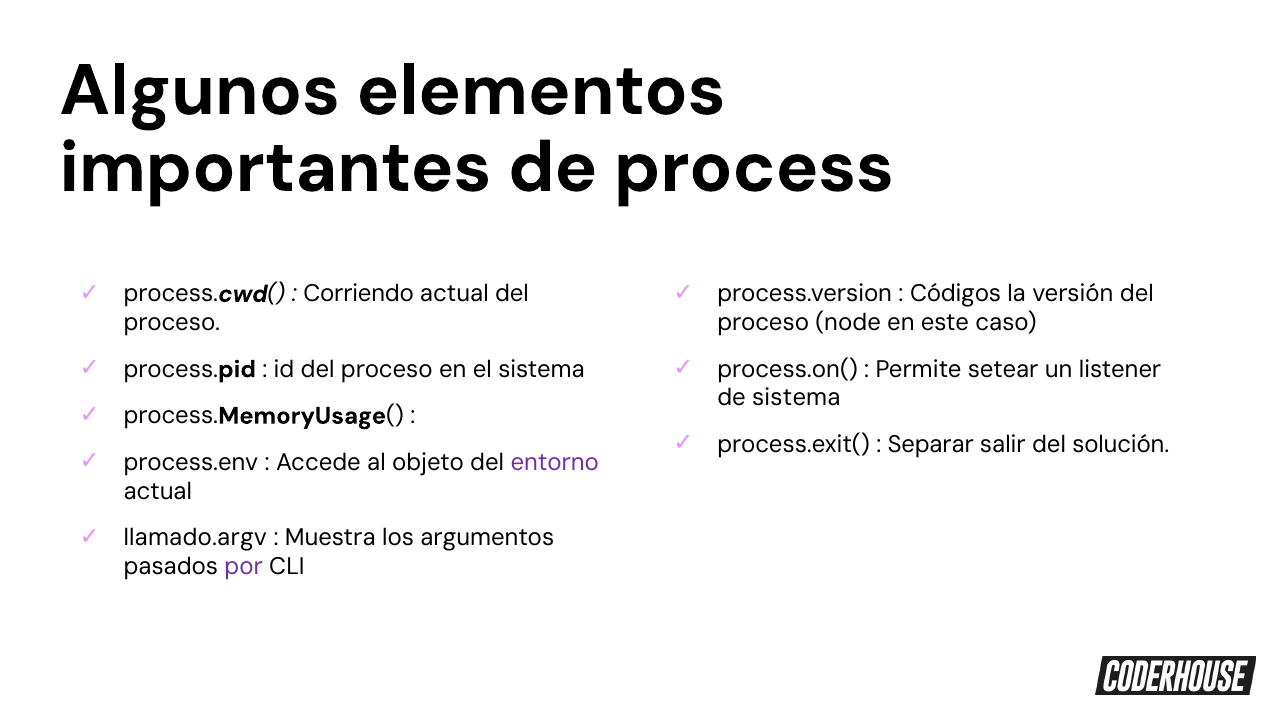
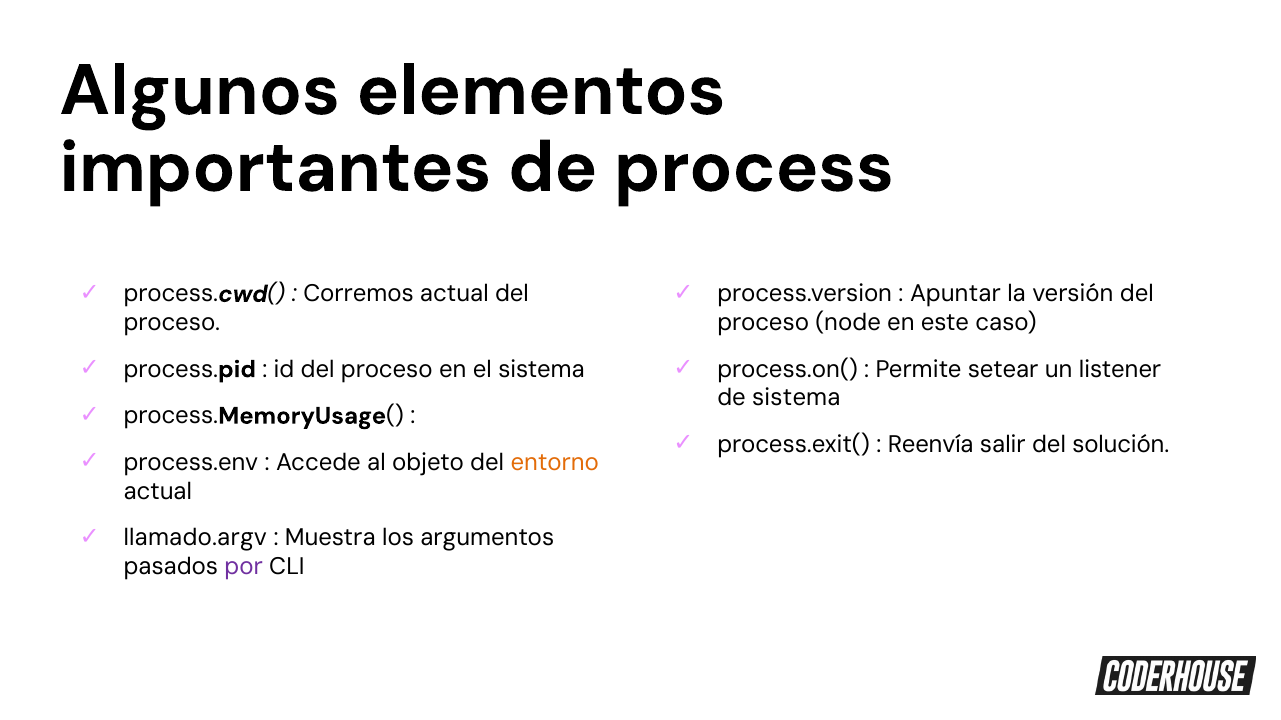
Corriendo: Corriendo -> Corremos
Códigos: Códigos -> Apuntar
Separar: Separar -> Reenvía
entorno colour: purple -> orange
